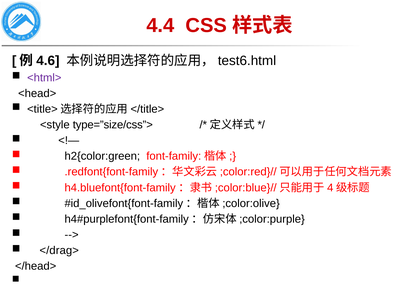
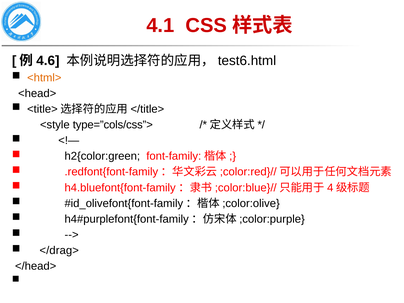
4.4: 4.4 -> 4.1
<html> colour: purple -> orange
type=”size/css”>: type=”size/css”> -> type=”cols/css”>
